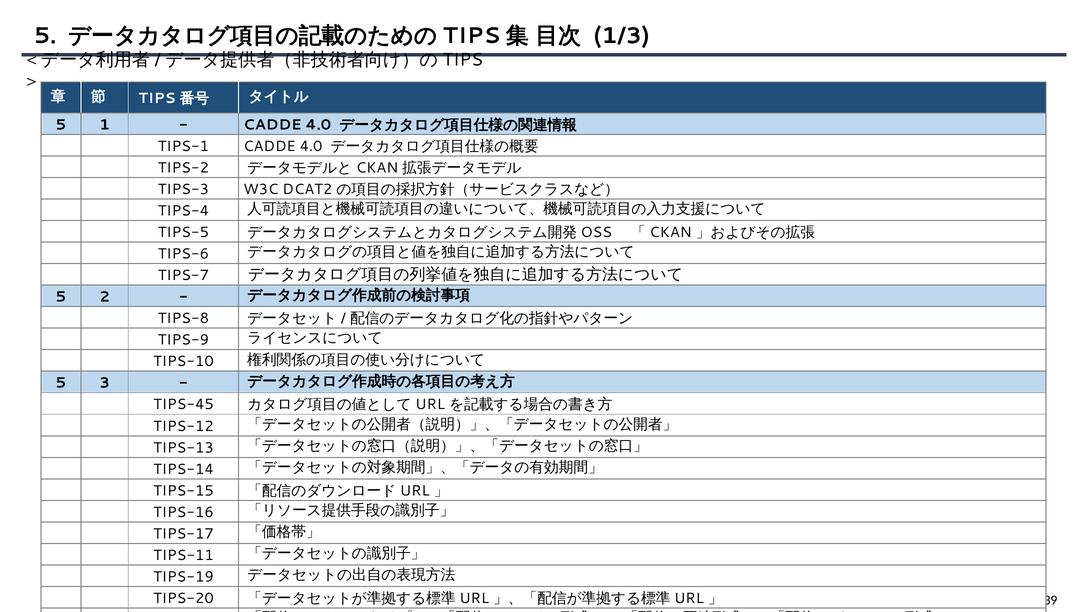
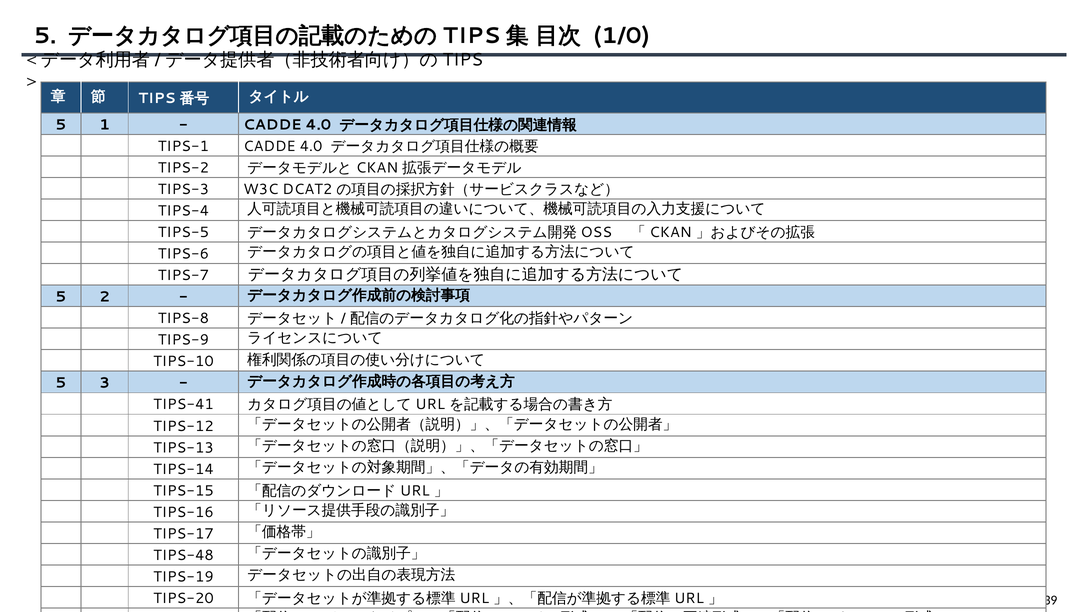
1/3: 1/3 -> 1/0
TIPS-45: TIPS-45 -> TIPS-41
TIPS-11: TIPS-11 -> TIPS-48
